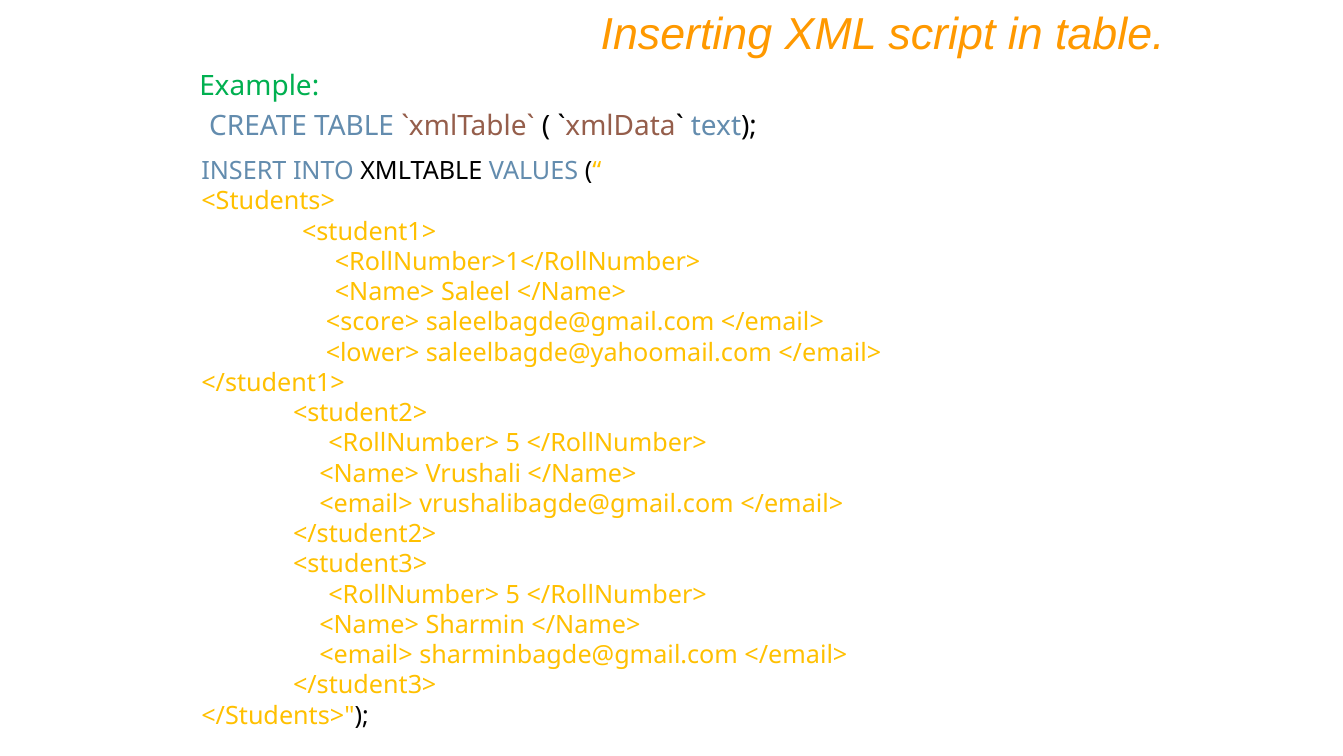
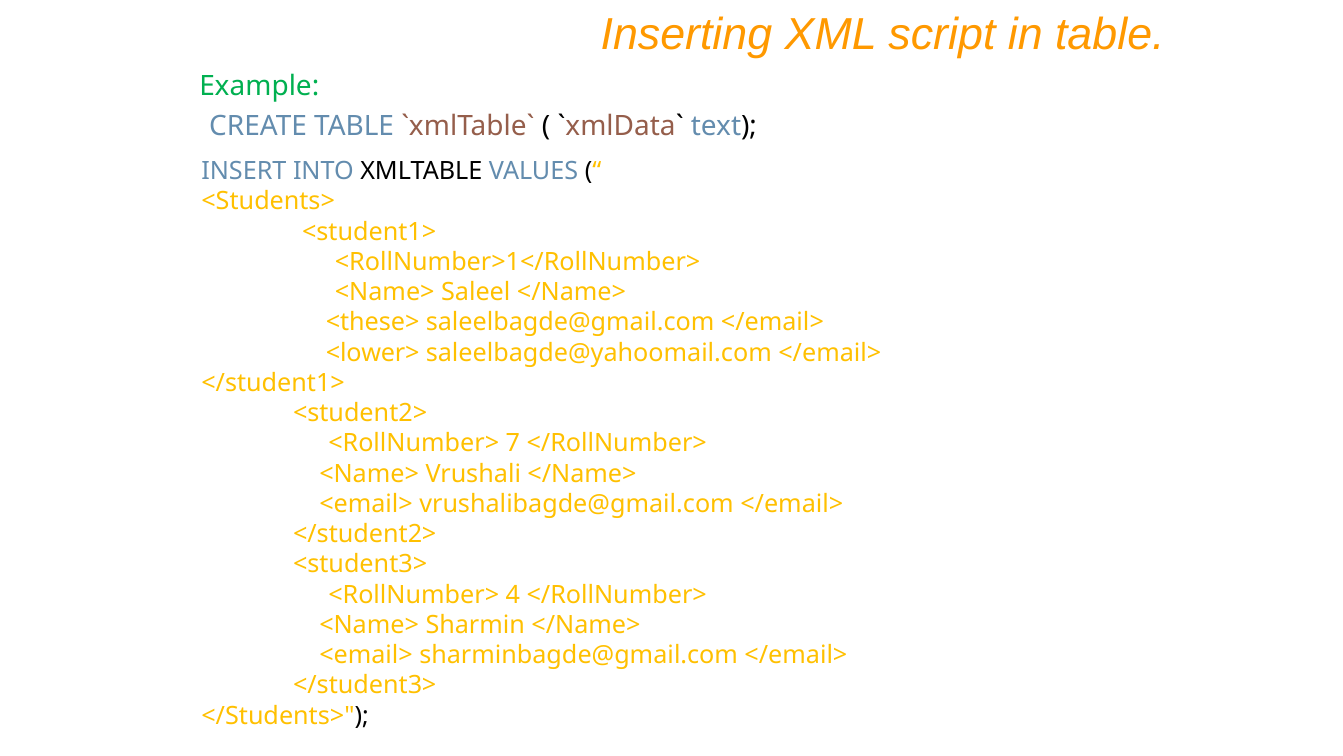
<score>: <score> -> <these>
5 at (513, 443): 5 -> 7
5 at (513, 594): 5 -> 4
